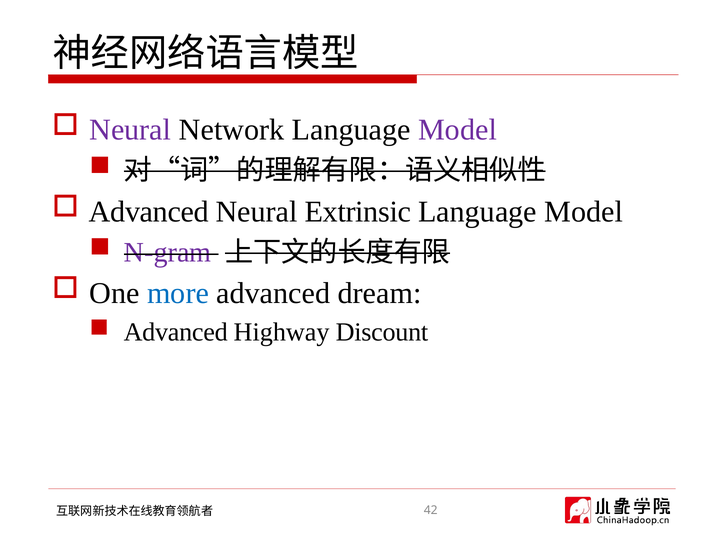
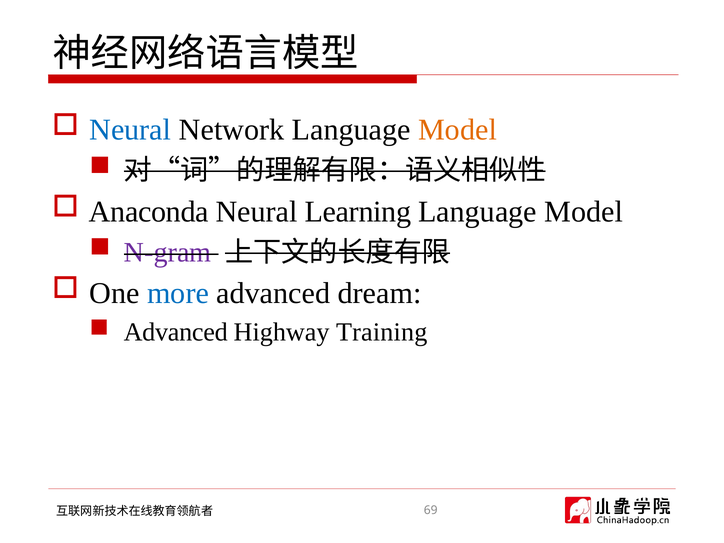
Neural at (130, 130) colour: purple -> blue
Model at (458, 130) colour: purple -> orange
Advanced at (149, 212): Advanced -> Anaconda
Extrinsic: Extrinsic -> Learning
Discount: Discount -> Training
42: 42 -> 69
